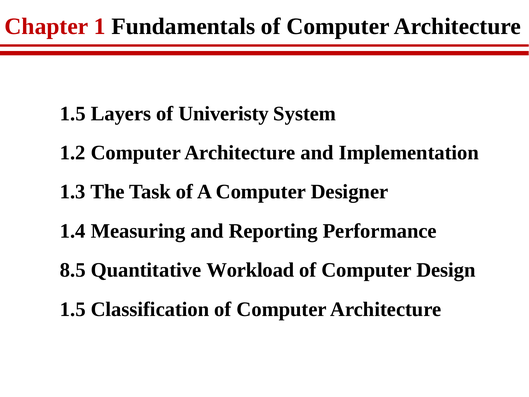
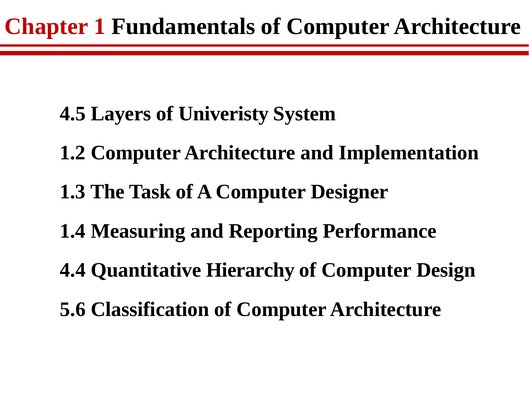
1.5 at (73, 114): 1.5 -> 4.5
8.5: 8.5 -> 4.4
Workload: Workload -> Hierarchy
1.5 at (73, 309): 1.5 -> 5.6
